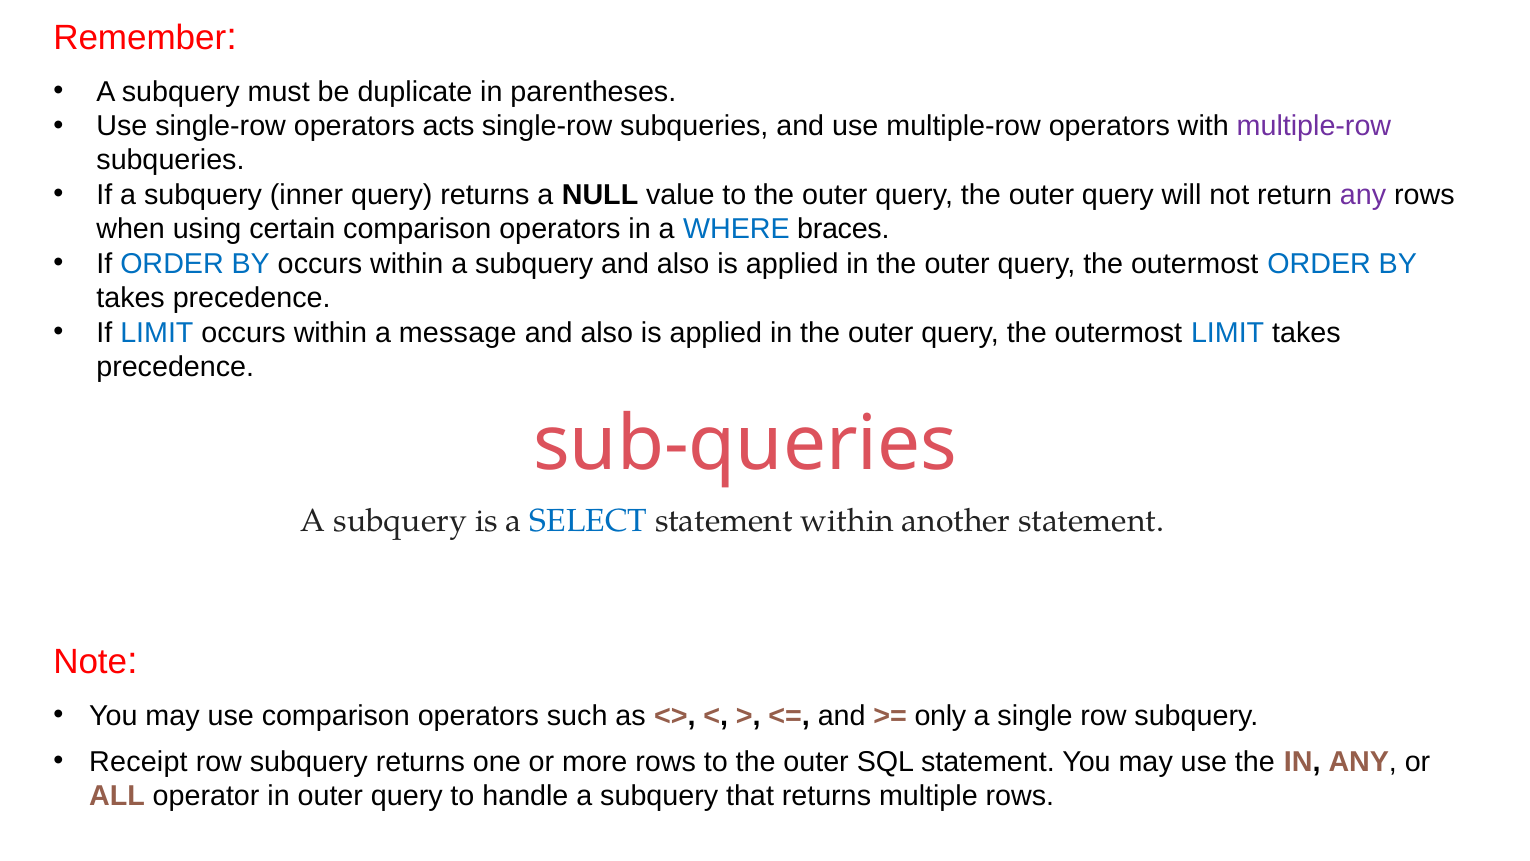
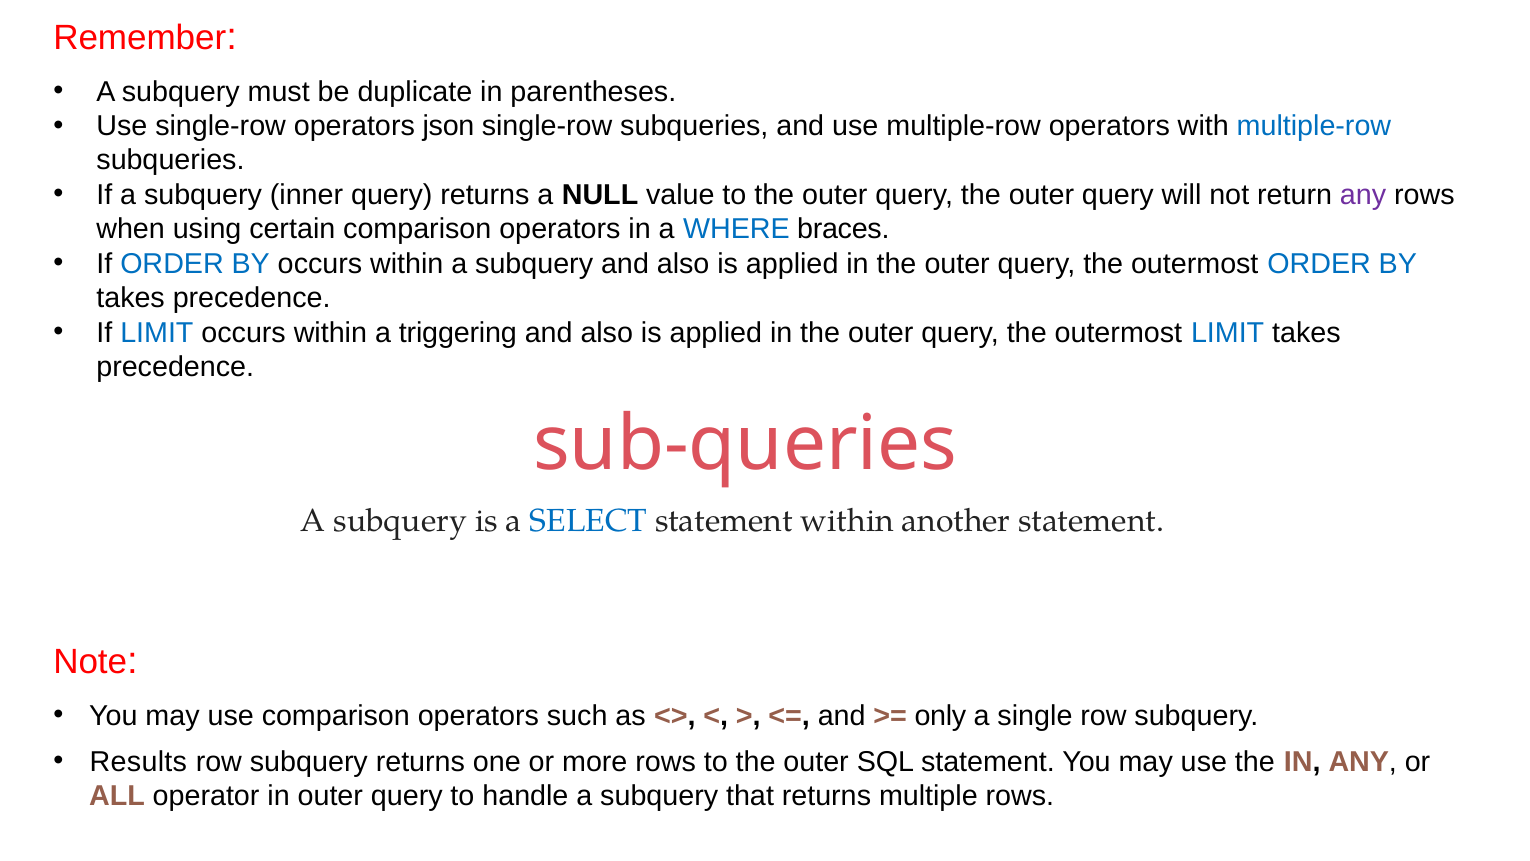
acts: acts -> json
multiple-row at (1314, 126) colour: purple -> blue
message: message -> triggering
Receipt: Receipt -> Results
